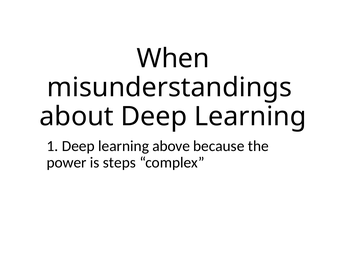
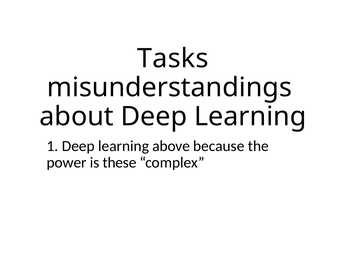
When: When -> Tasks
steps: steps -> these
